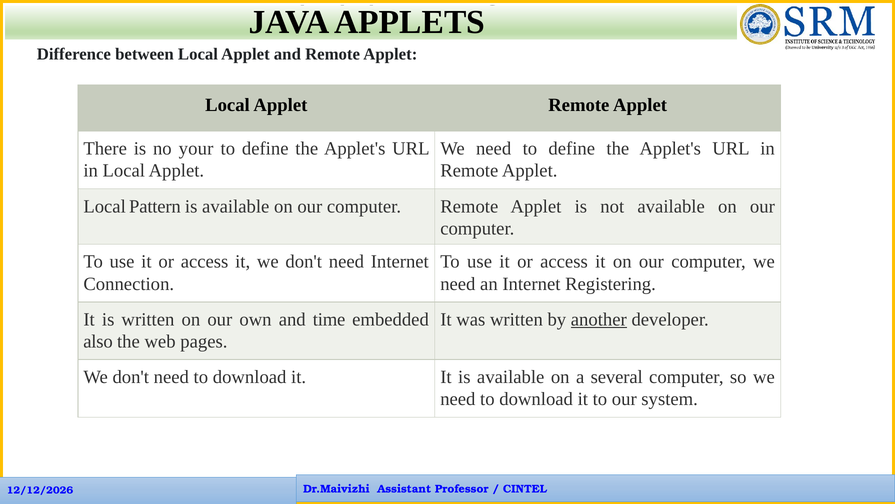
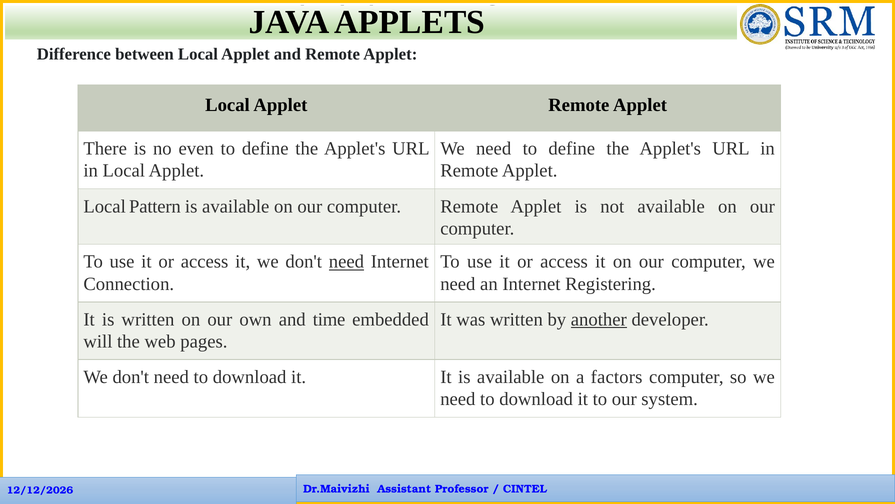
your: your -> even
need at (346, 262) underline: none -> present
also: also -> will
several: several -> factors
